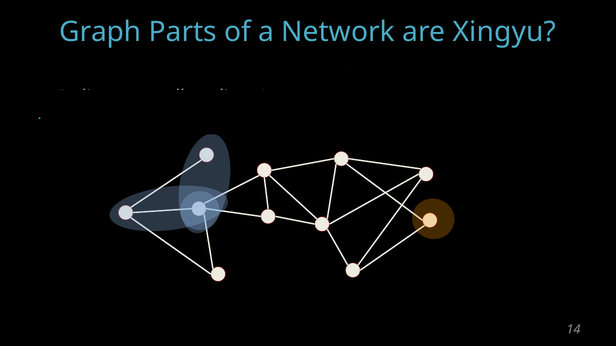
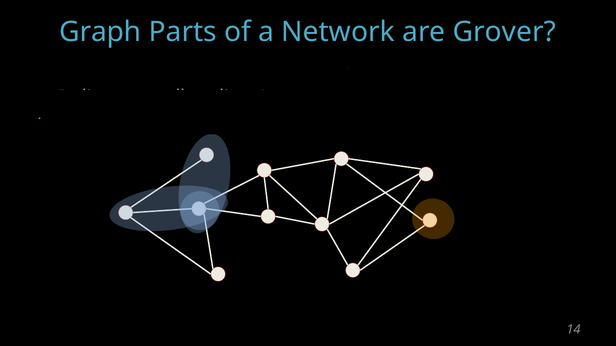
Xingyu: Xingyu -> Grover
